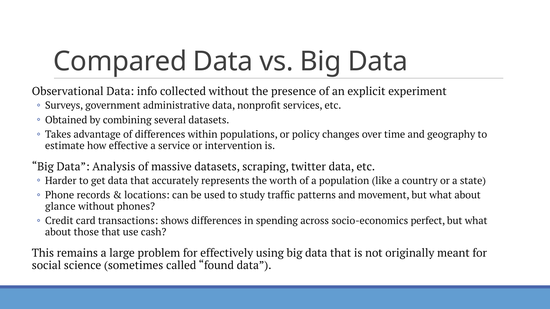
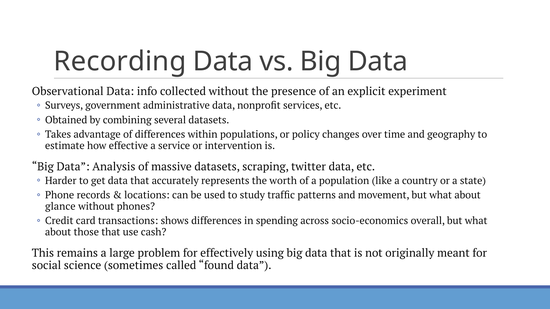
Compared: Compared -> Recording
perfect: perfect -> overall
